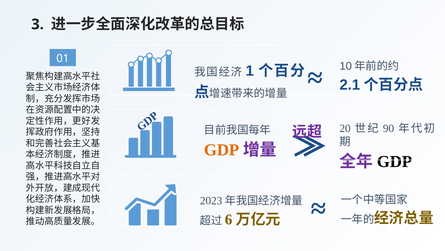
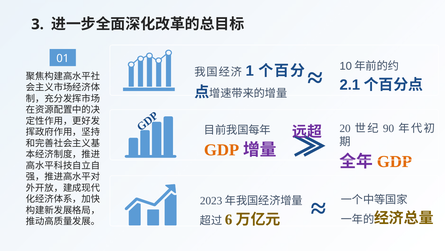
GDP at (394, 161) colour: black -> orange
